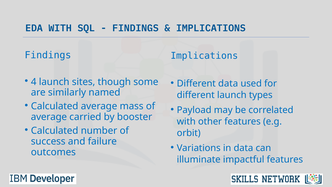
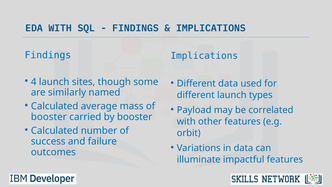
average at (49, 117): average -> booster
